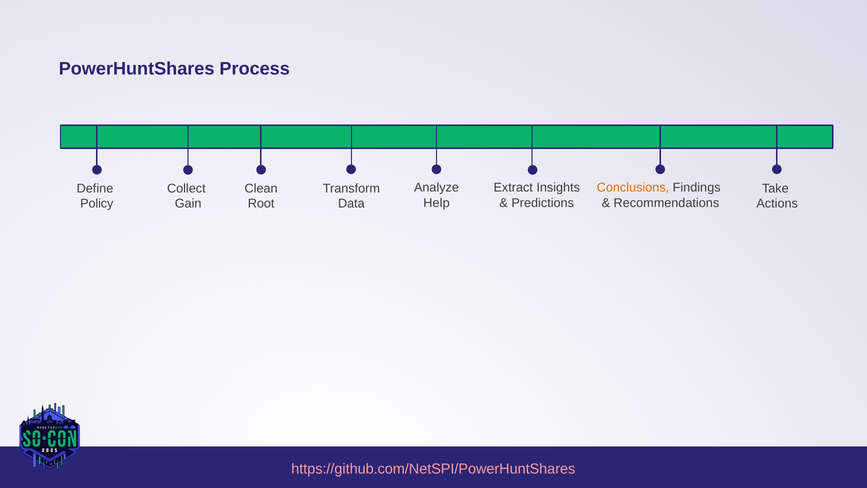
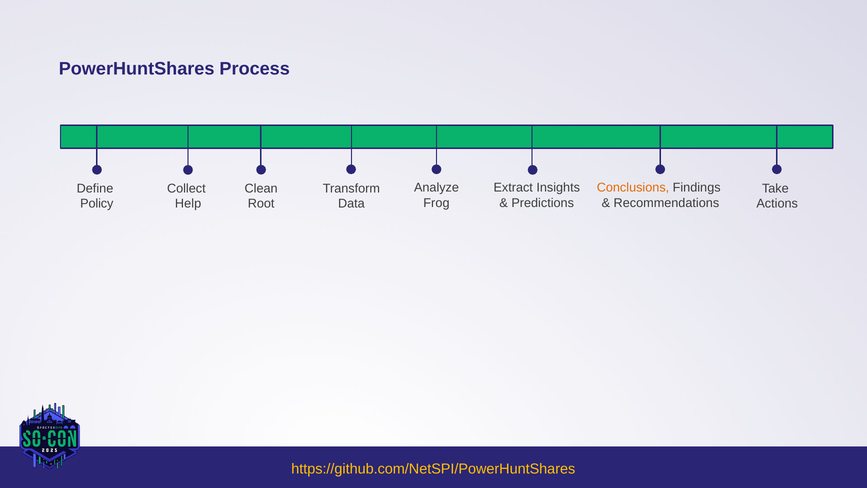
Help: Help -> Frog
Gain: Gain -> Help
https://github.com/NetSPI/PowerHuntShares colour: pink -> yellow
